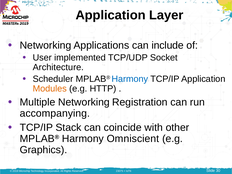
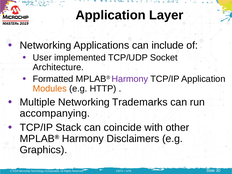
Scheduler: Scheduler -> Formatted
Harmony at (130, 79) colour: blue -> purple
Registration: Registration -> Trademarks
Omniscient: Omniscient -> Disclaimers
